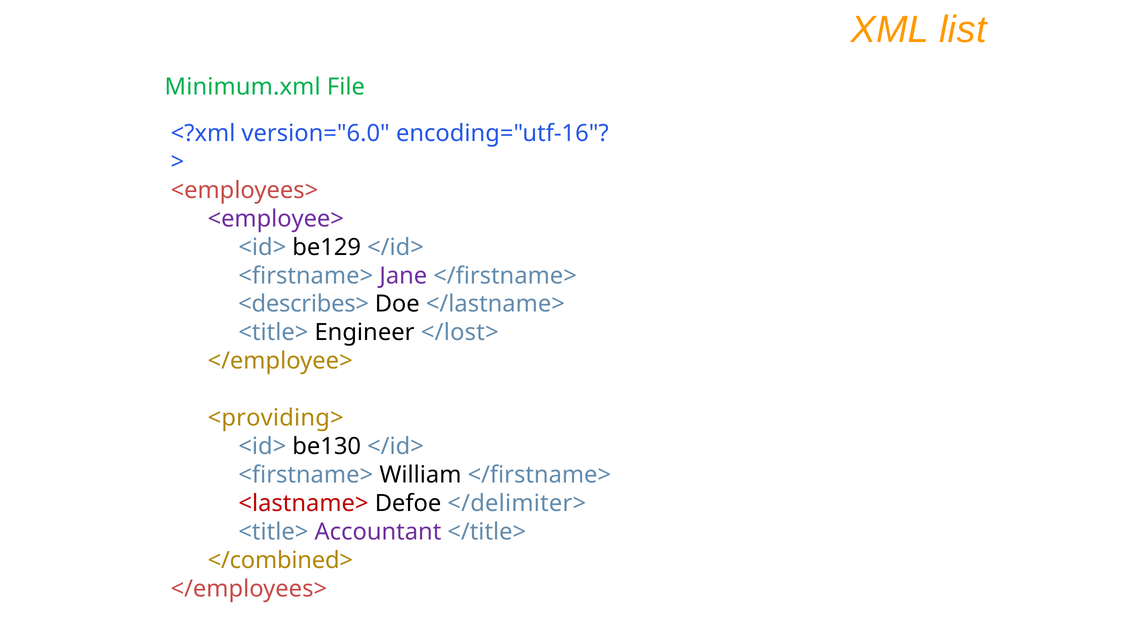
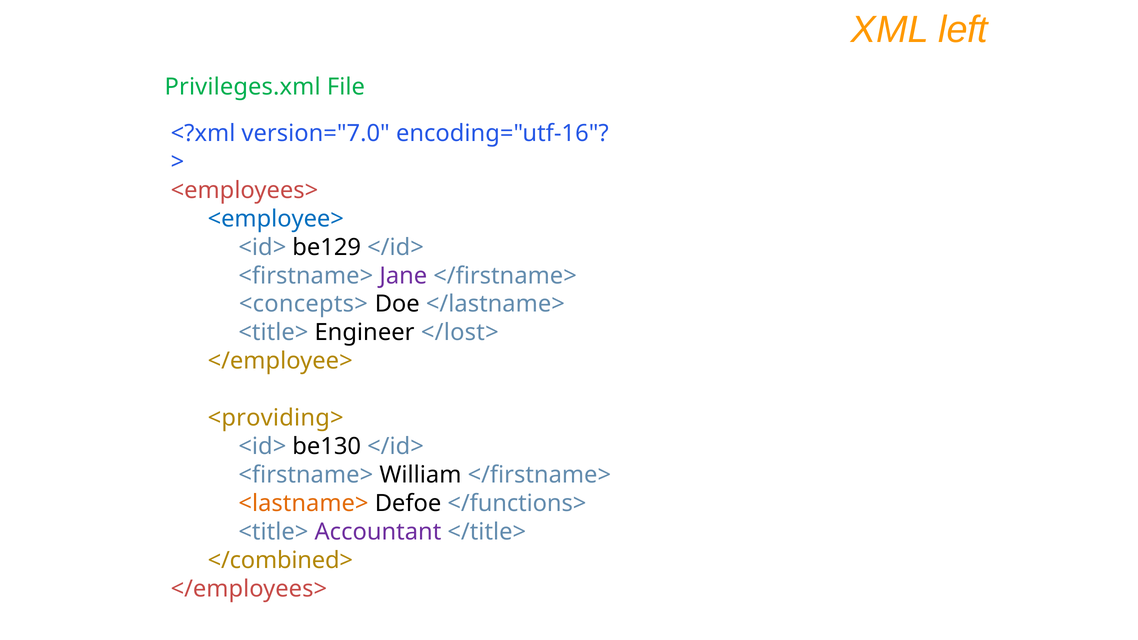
list: list -> left
Minimum.xml: Minimum.xml -> Privileges.xml
version="6.0: version="6.0 -> version="7.0
<employee> colour: purple -> blue
<describes>: <describes> -> <concepts>
<lastname> colour: red -> orange
</delimiter>: </delimiter> -> </functions>
